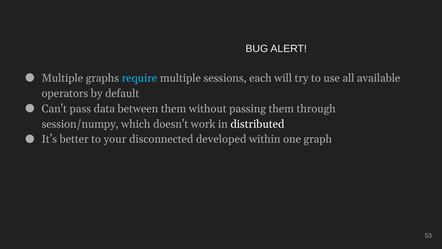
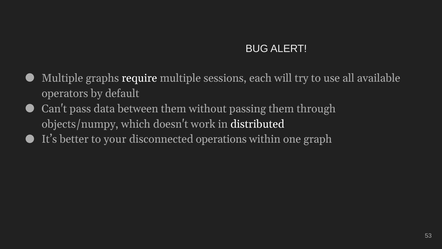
require colour: light blue -> white
session/numpy: session/numpy -> objects/numpy
developed: developed -> operations
